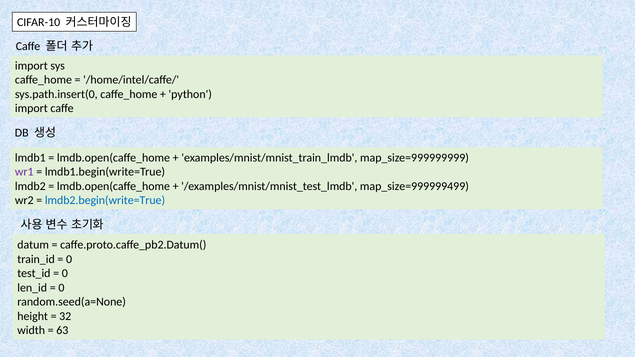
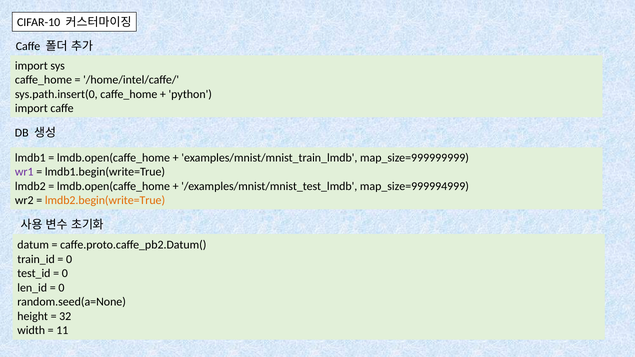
map_size=999999499: map_size=999999499 -> map_size=999994999
lmdb2.begin(write=True colour: blue -> orange
63: 63 -> 11
